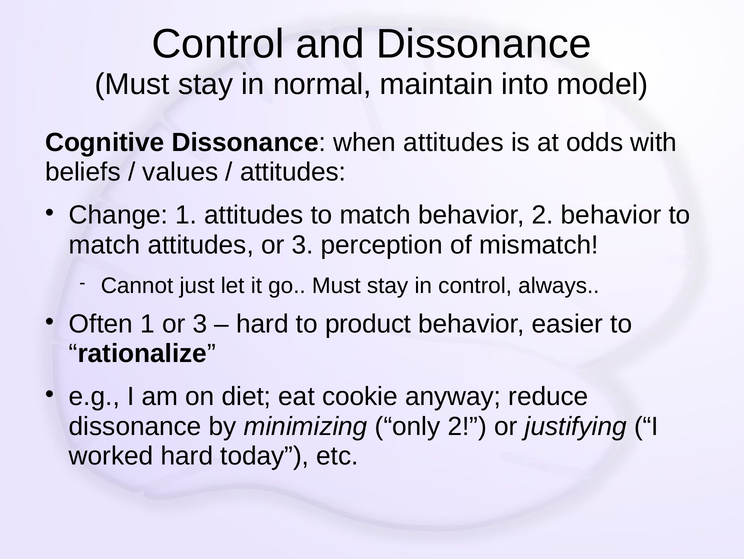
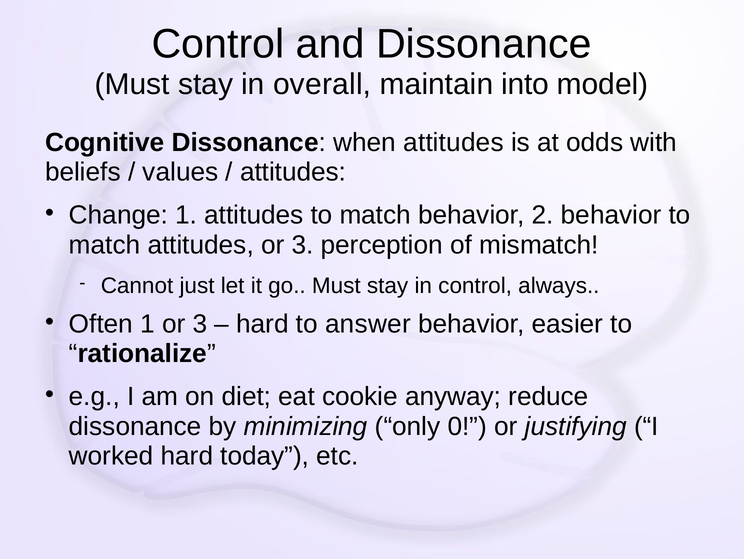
normal: normal -> overall
product: product -> answer
only 2: 2 -> 0
